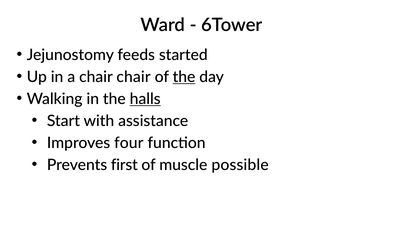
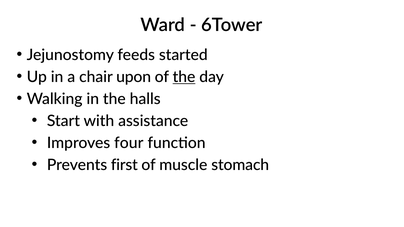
chair chair: chair -> upon
halls underline: present -> none
possible: possible -> stomach
